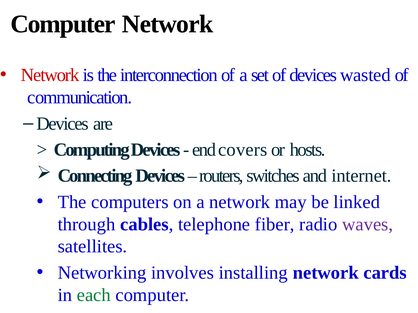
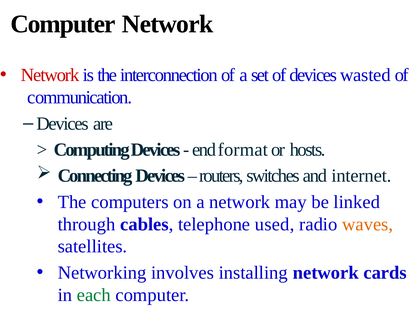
covers: covers -> format
fiber: fiber -> used
waves colour: purple -> orange
